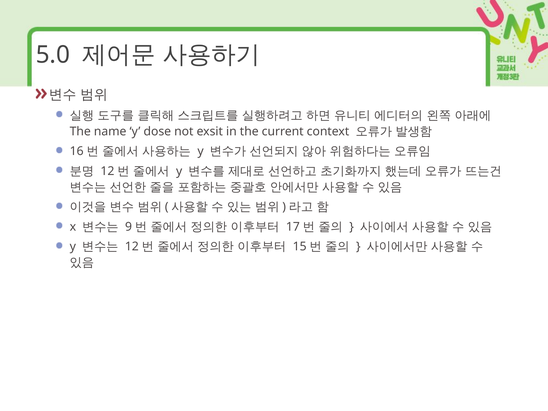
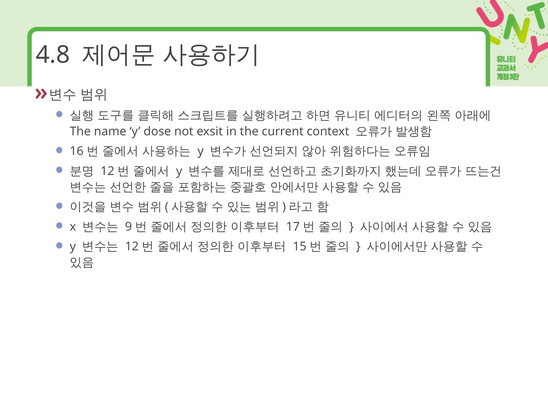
5.0: 5.0 -> 4.8
